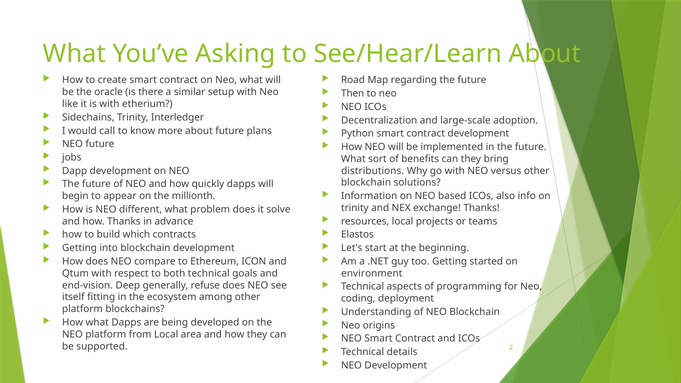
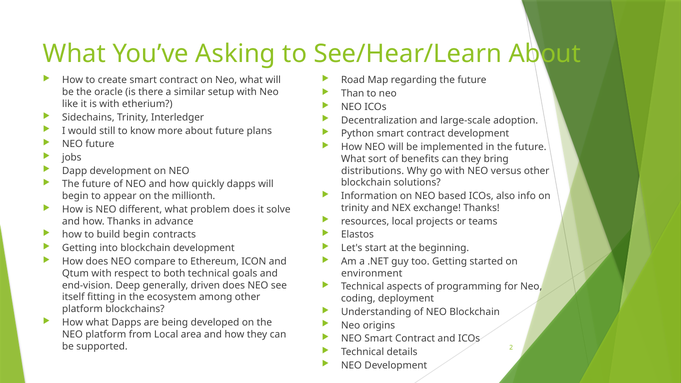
Then: Then -> Than
call: call -> still
build which: which -> begin
refuse: refuse -> driven
